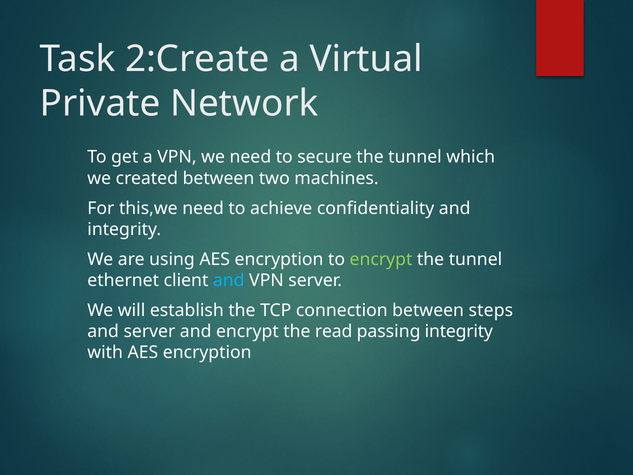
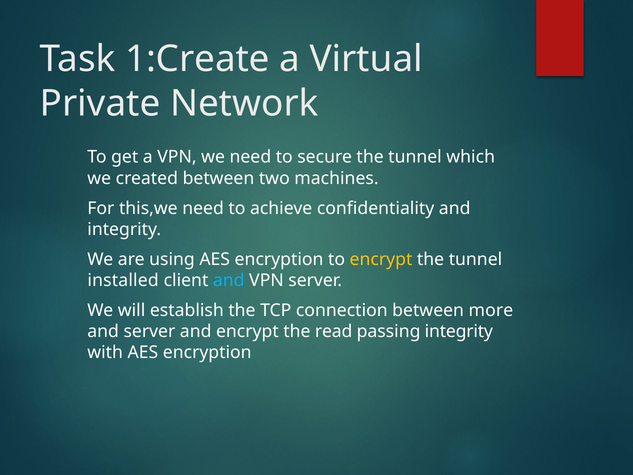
2:Create: 2:Create -> 1:Create
encrypt at (381, 259) colour: light green -> yellow
ethernet: ethernet -> installed
steps: steps -> more
